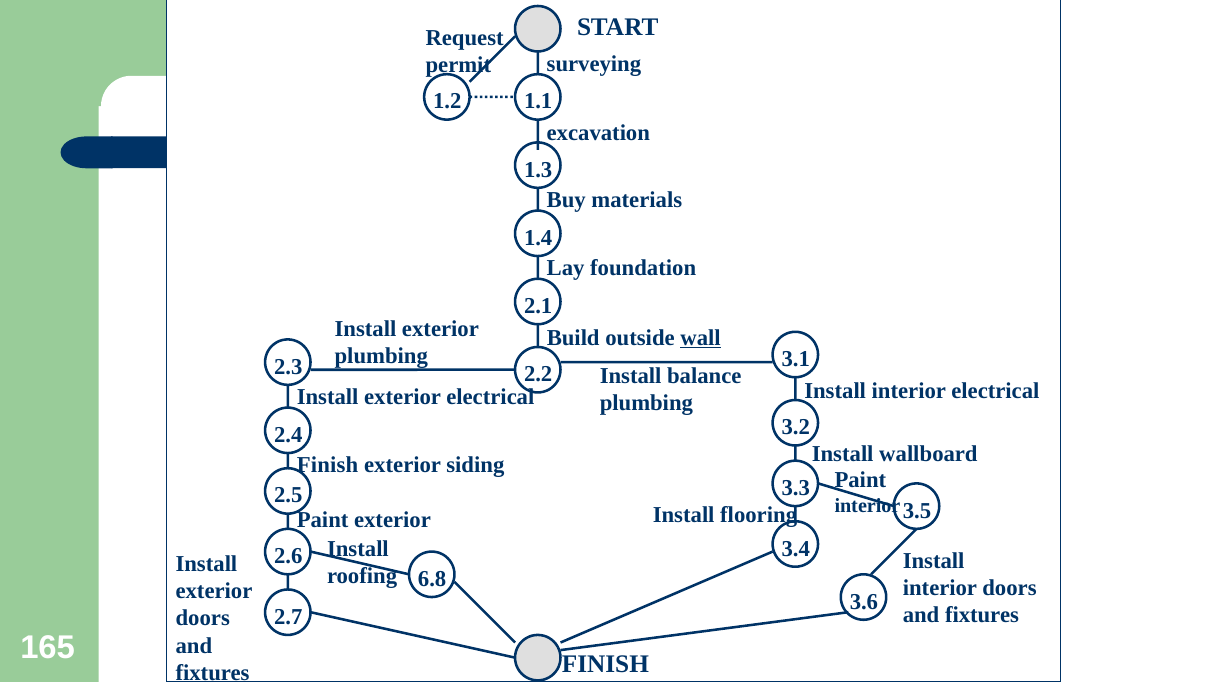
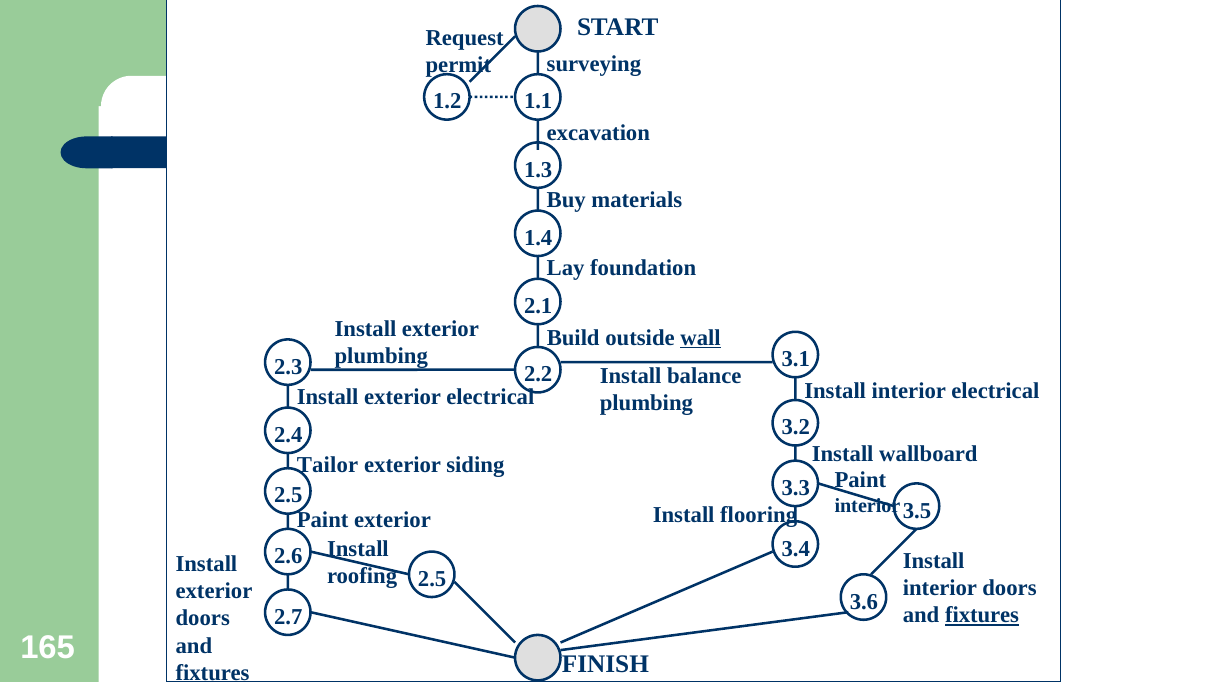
Finish at (328, 465): Finish -> Tailor
6.8 at (432, 579): 6.8 -> 2.5
fixtures at (982, 615) underline: none -> present
